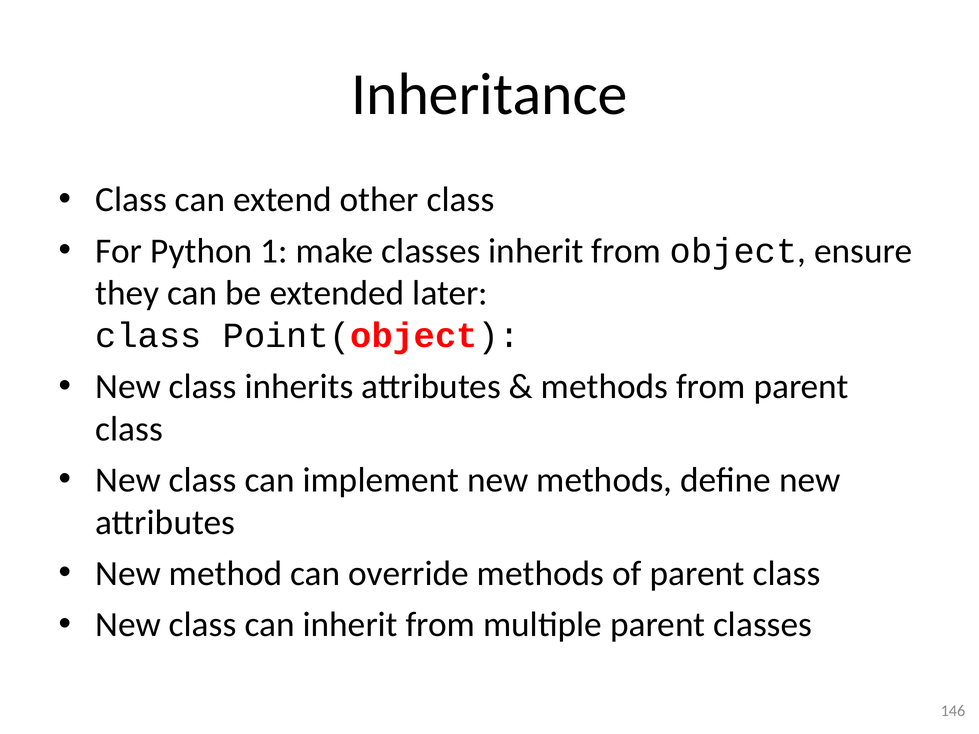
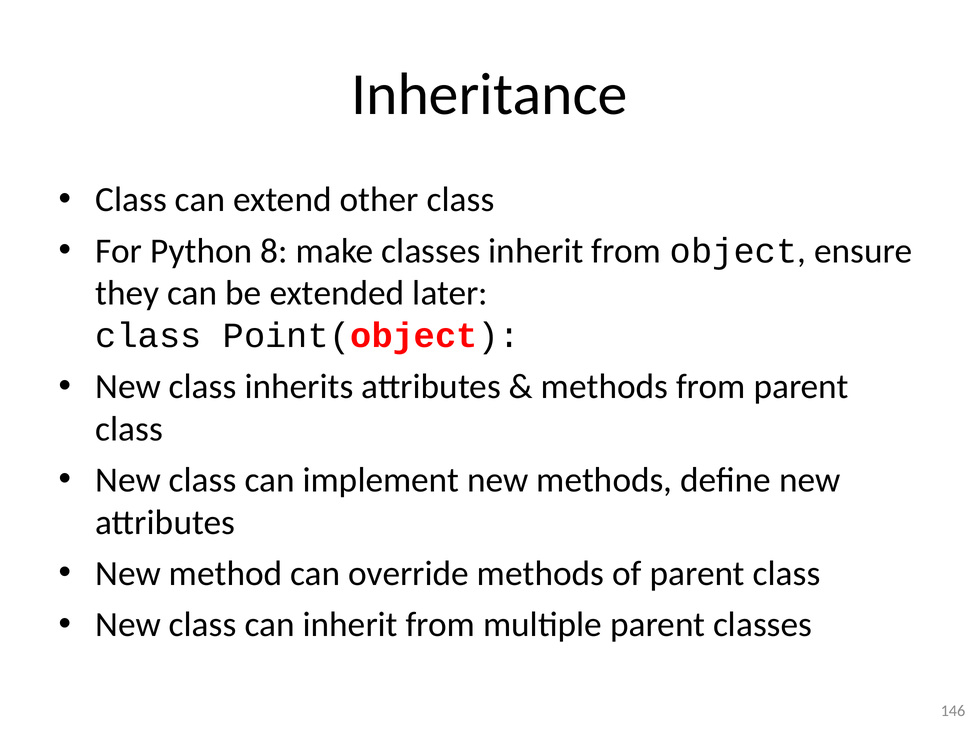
1: 1 -> 8
